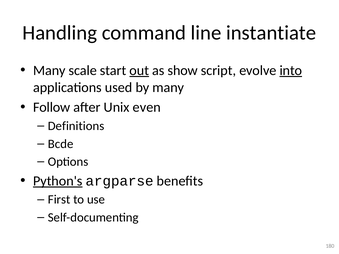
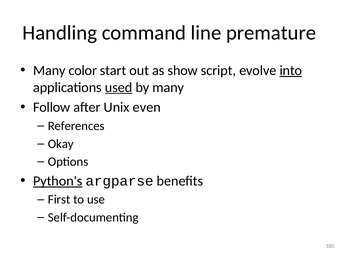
instantiate: instantiate -> premature
scale: scale -> color
out underline: present -> none
used underline: none -> present
Definitions: Definitions -> References
Bcde: Bcde -> Okay
